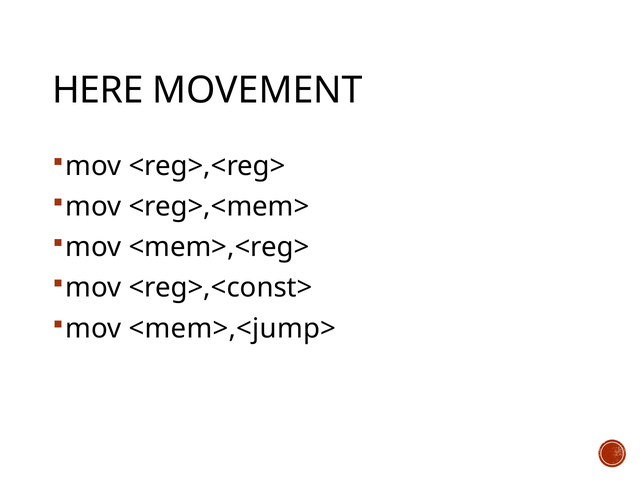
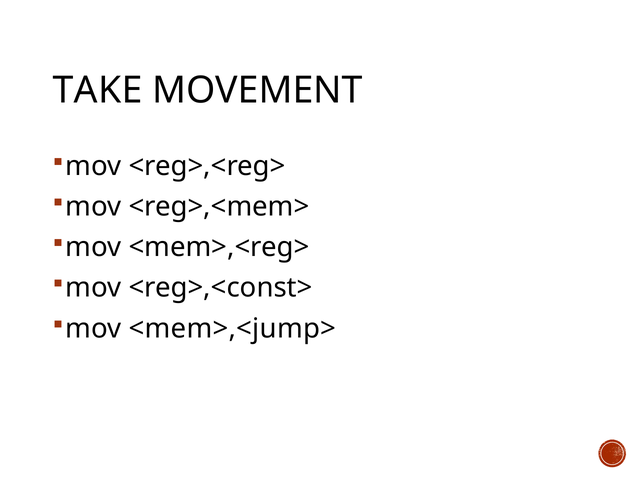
HERE: HERE -> TAKE
